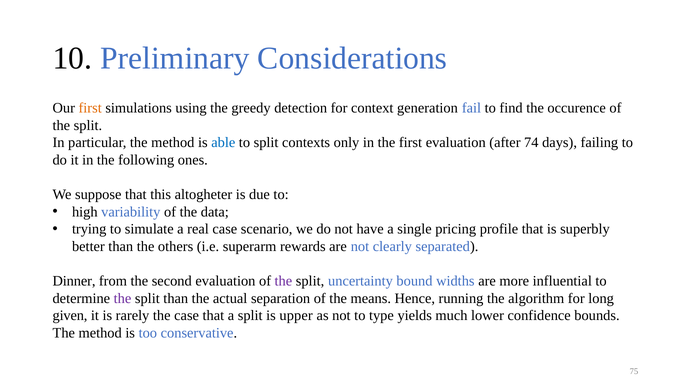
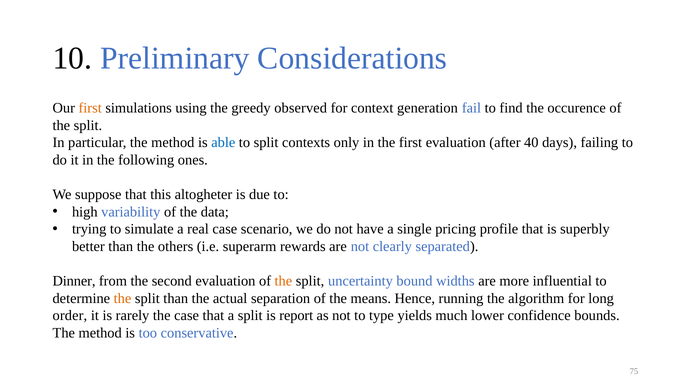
detection: detection -> observed
74: 74 -> 40
the at (283, 281) colour: purple -> orange
the at (123, 298) colour: purple -> orange
given: given -> order
upper: upper -> report
